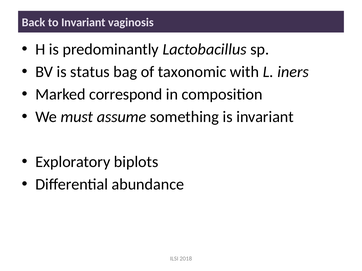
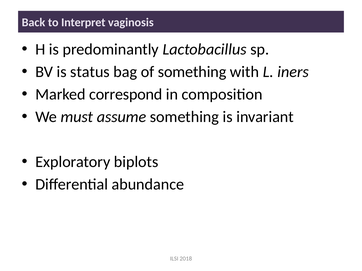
to Invariant: Invariant -> Interpret
of taxonomic: taxonomic -> something
